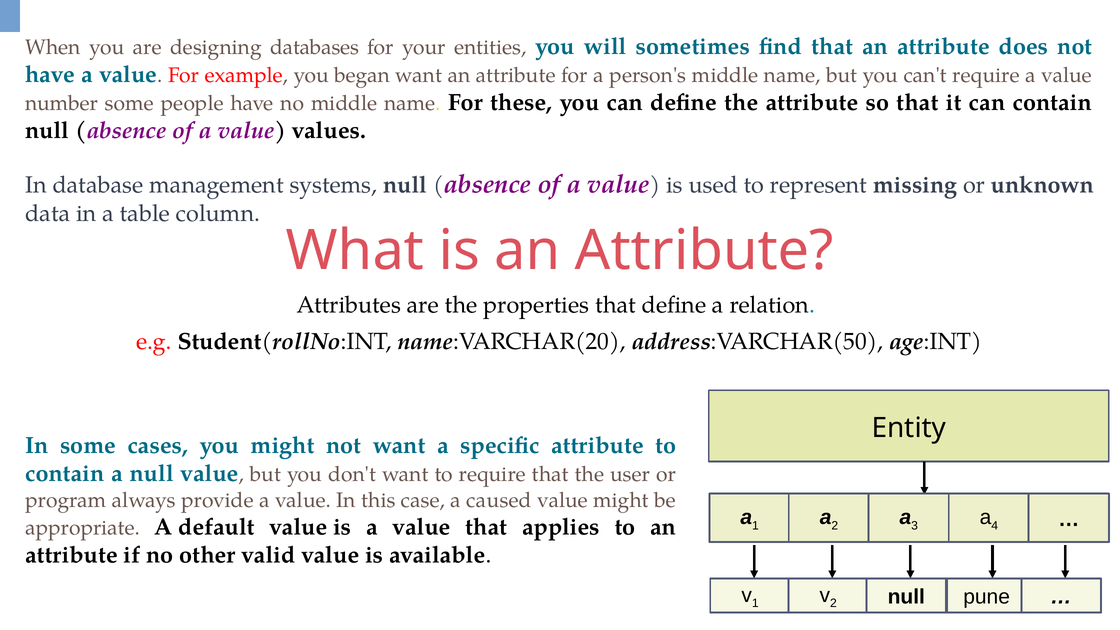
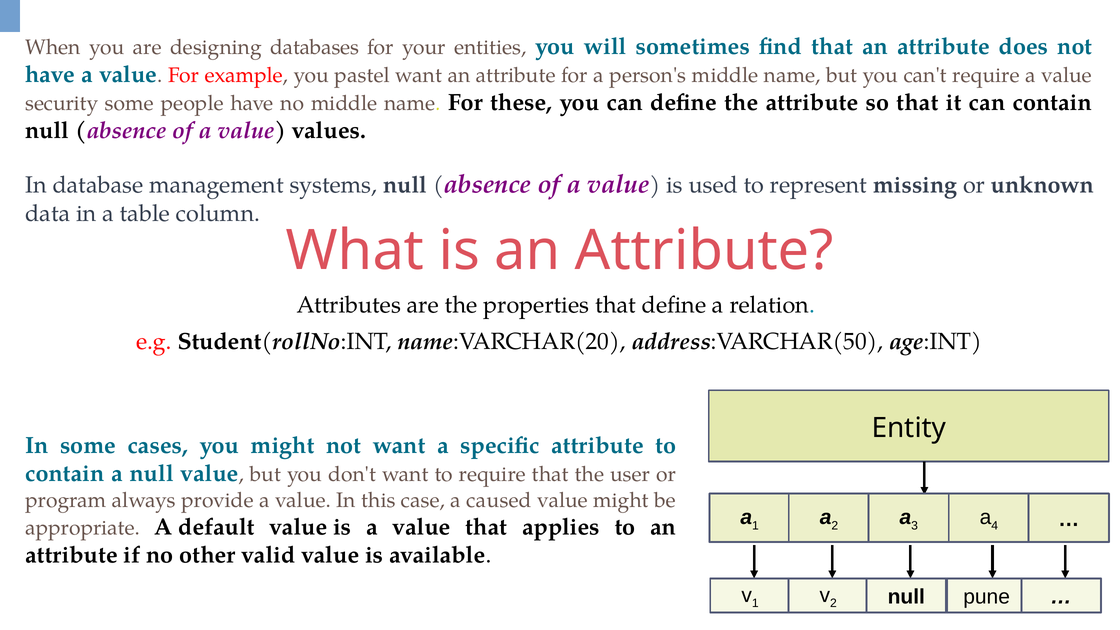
began: began -> pastel
number: number -> security
